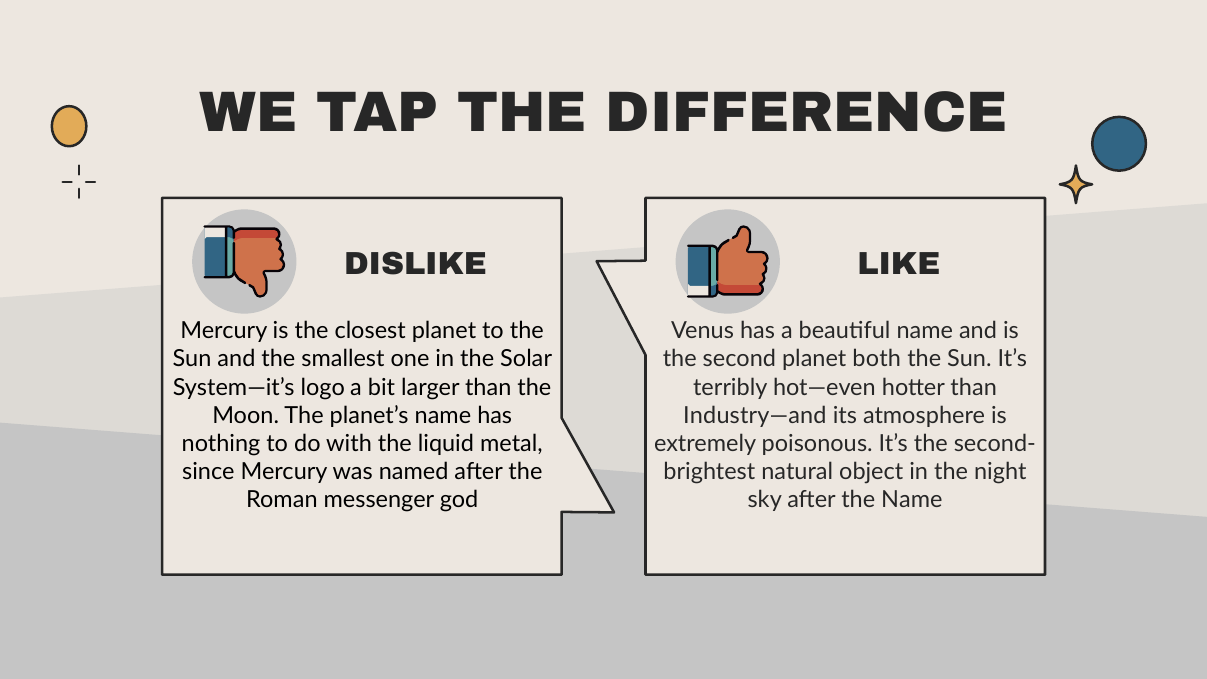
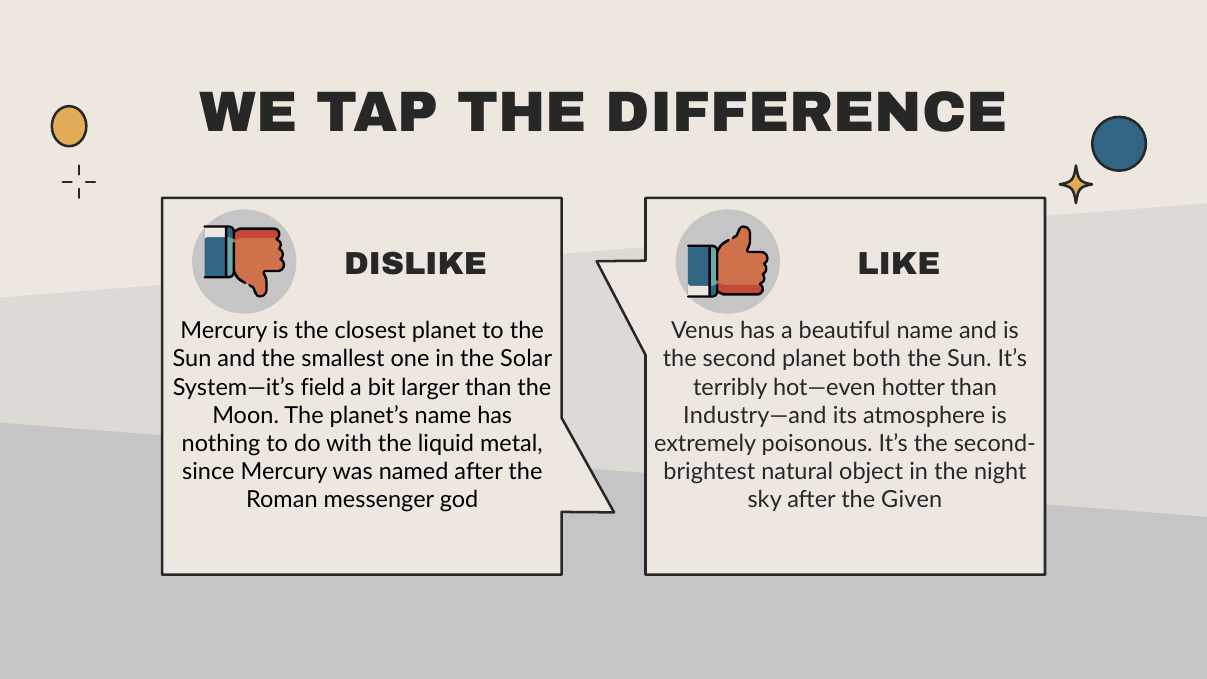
logo: logo -> field
the Name: Name -> Given
